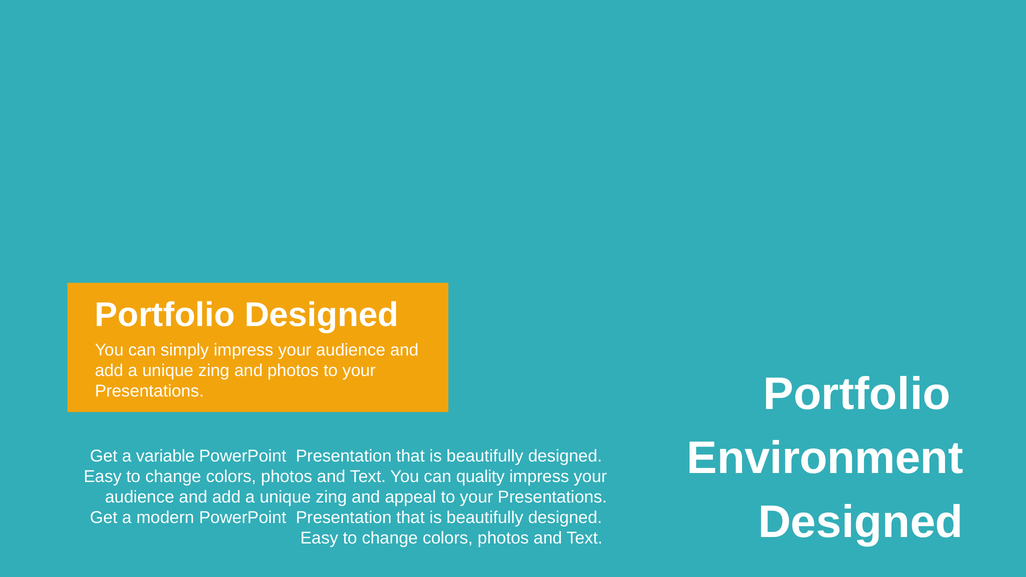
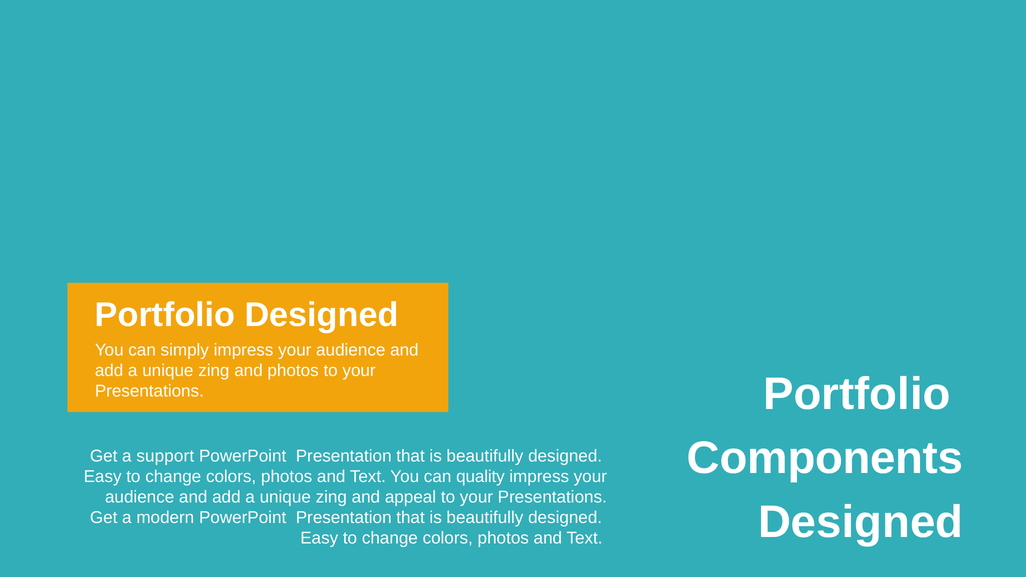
Environment: Environment -> Components
variable: variable -> support
